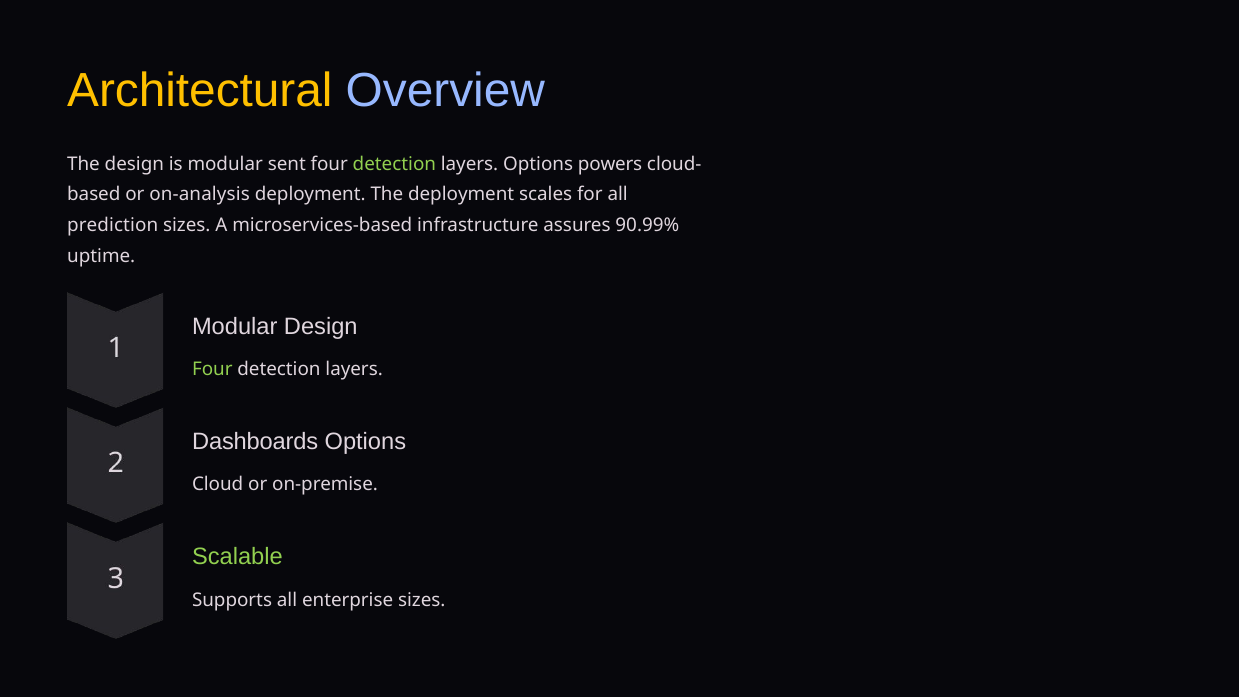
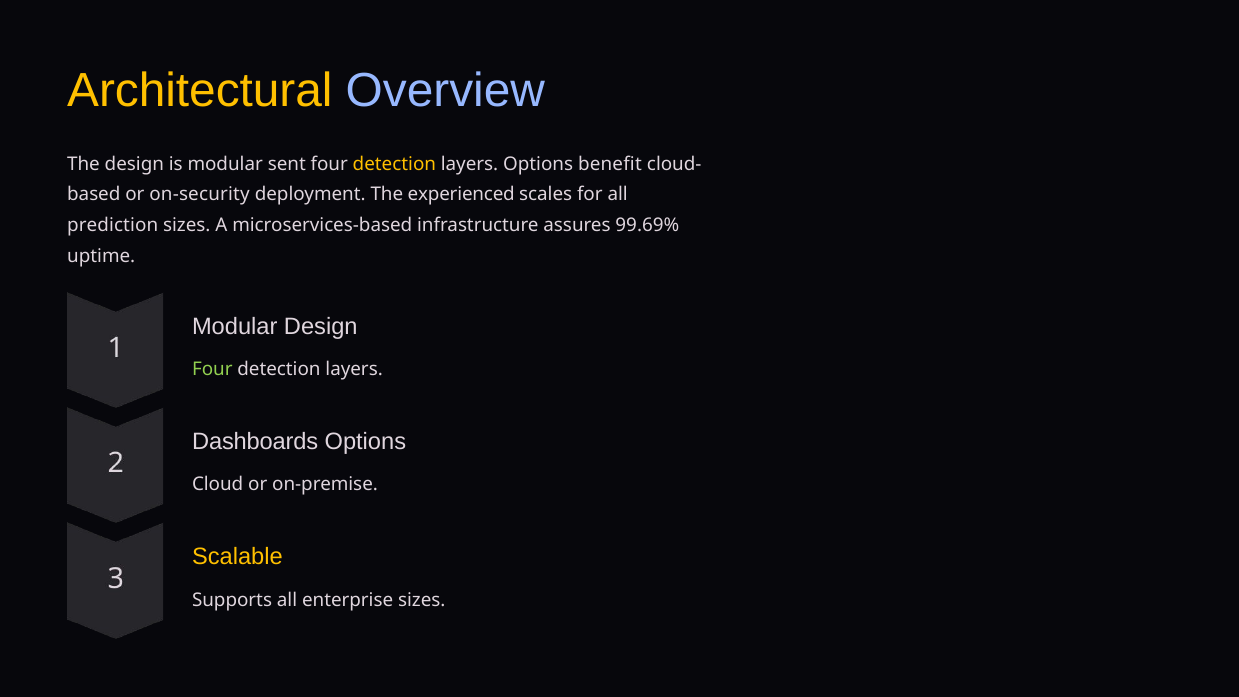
detection at (394, 164) colour: light green -> yellow
powers: powers -> benefit
on-analysis: on-analysis -> on-security
The deployment: deployment -> experienced
90.99%: 90.99% -> 99.69%
Scalable colour: light green -> yellow
